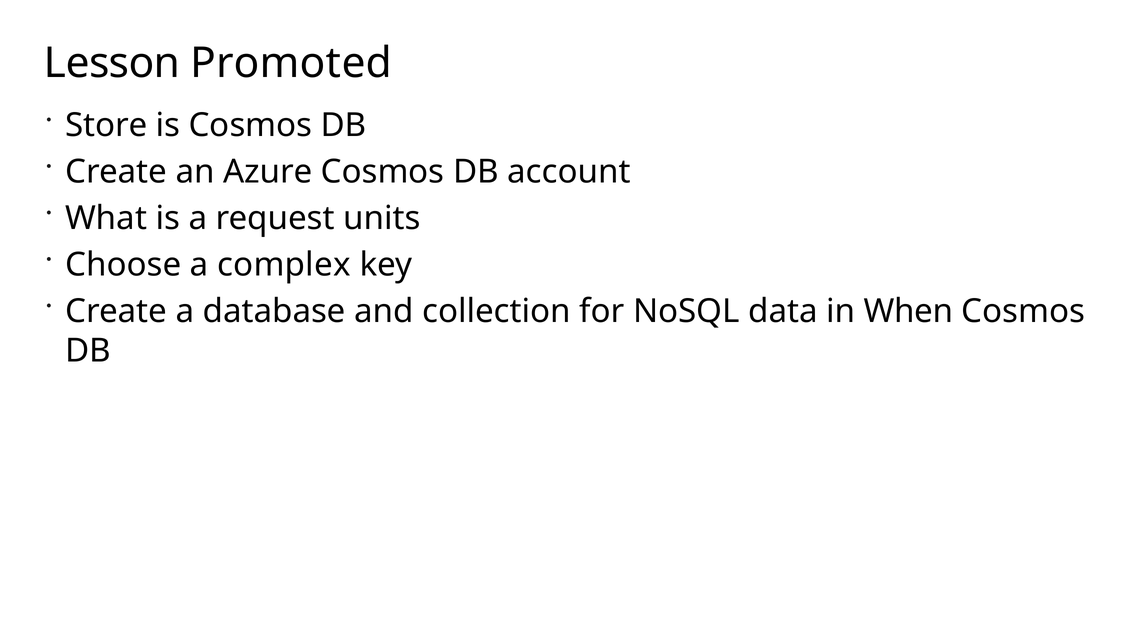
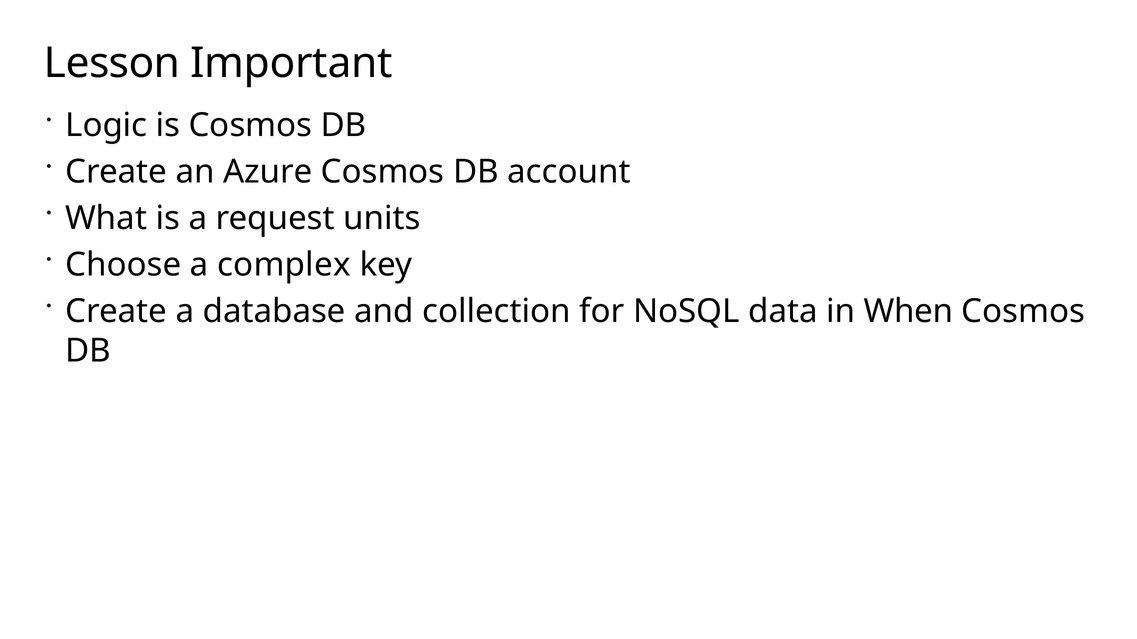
Promoted: Promoted -> Important
Store: Store -> Logic
